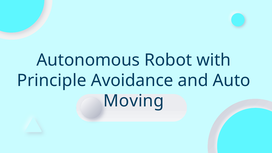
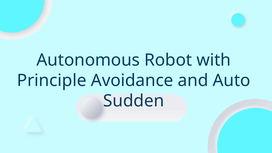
Moving: Moving -> Sudden
